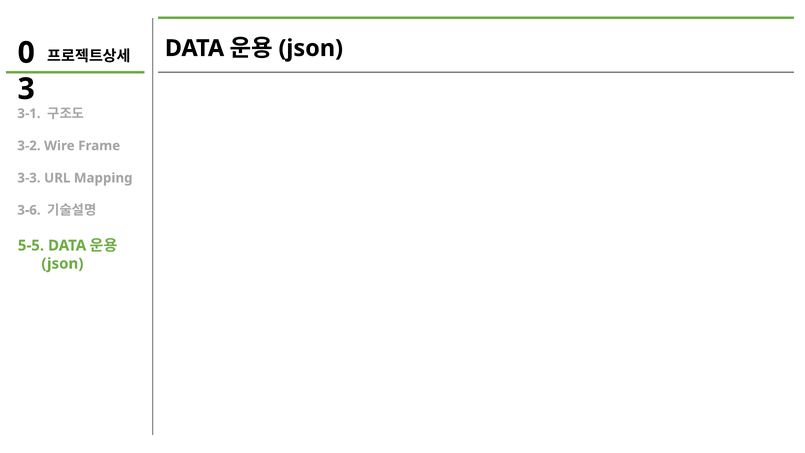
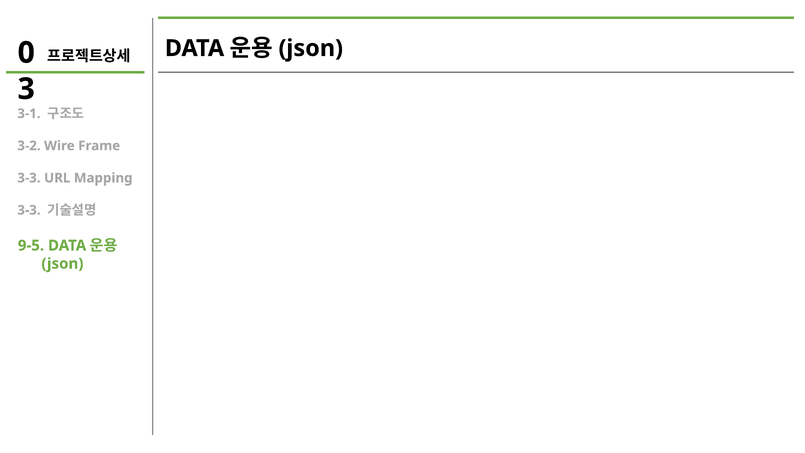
3-6 at (29, 210): 3-6 -> 3-3
5-5: 5-5 -> 9-5
